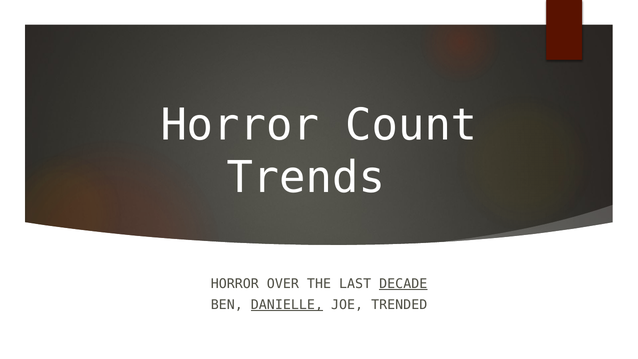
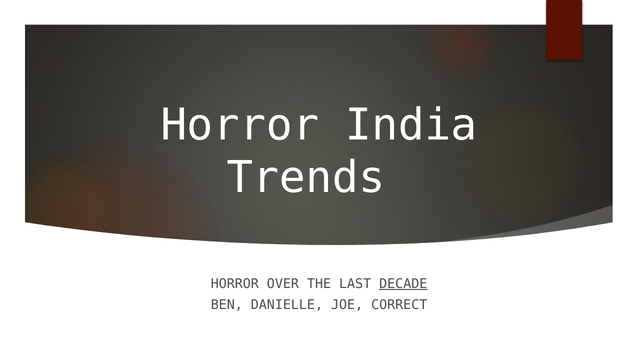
Count: Count -> India
DANIELLE underline: present -> none
TRENDED: TRENDED -> CORRECT
